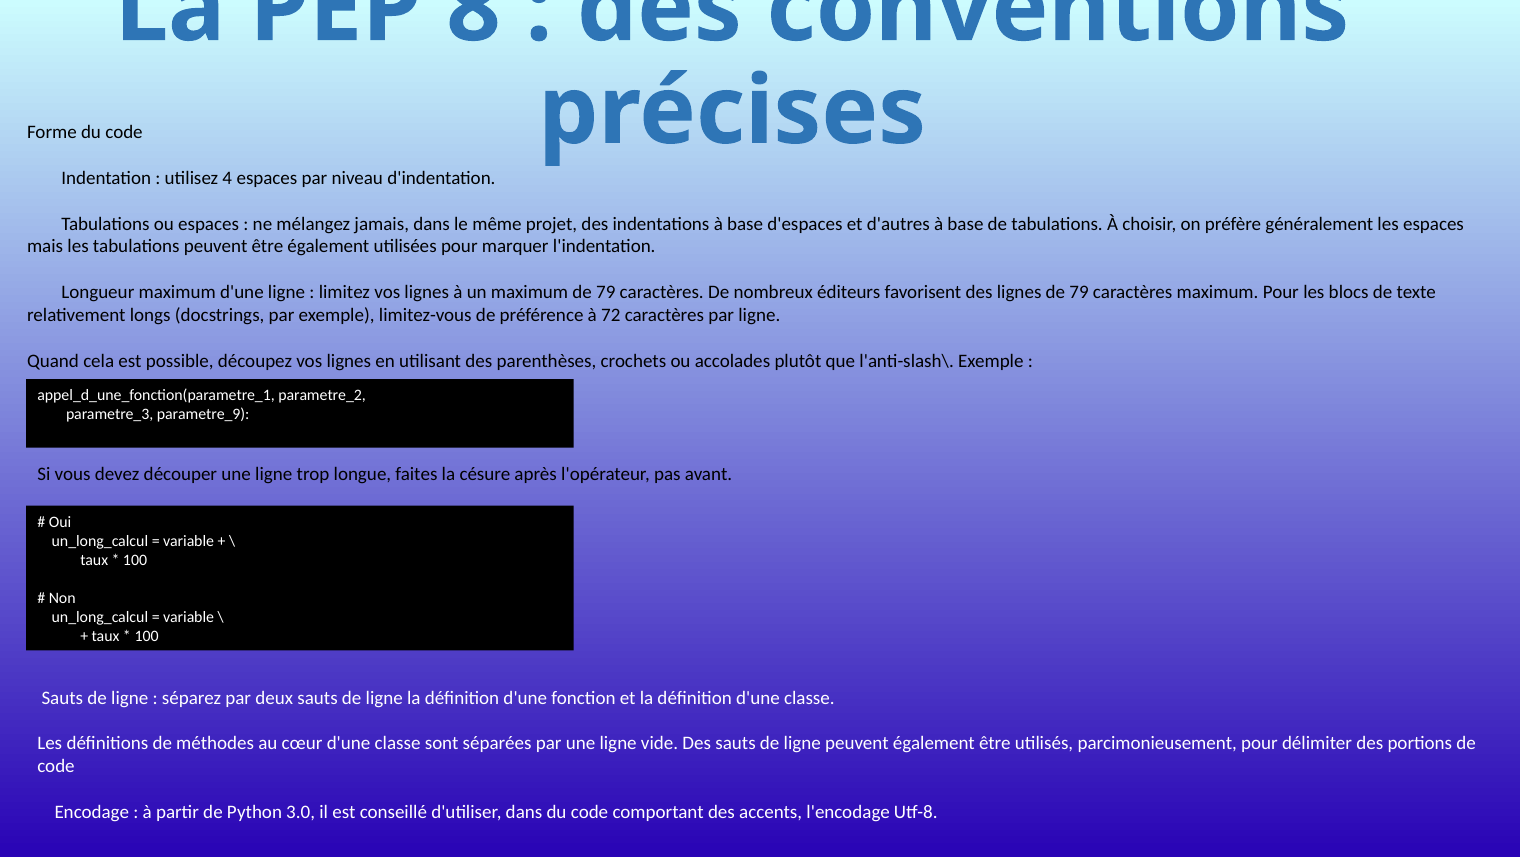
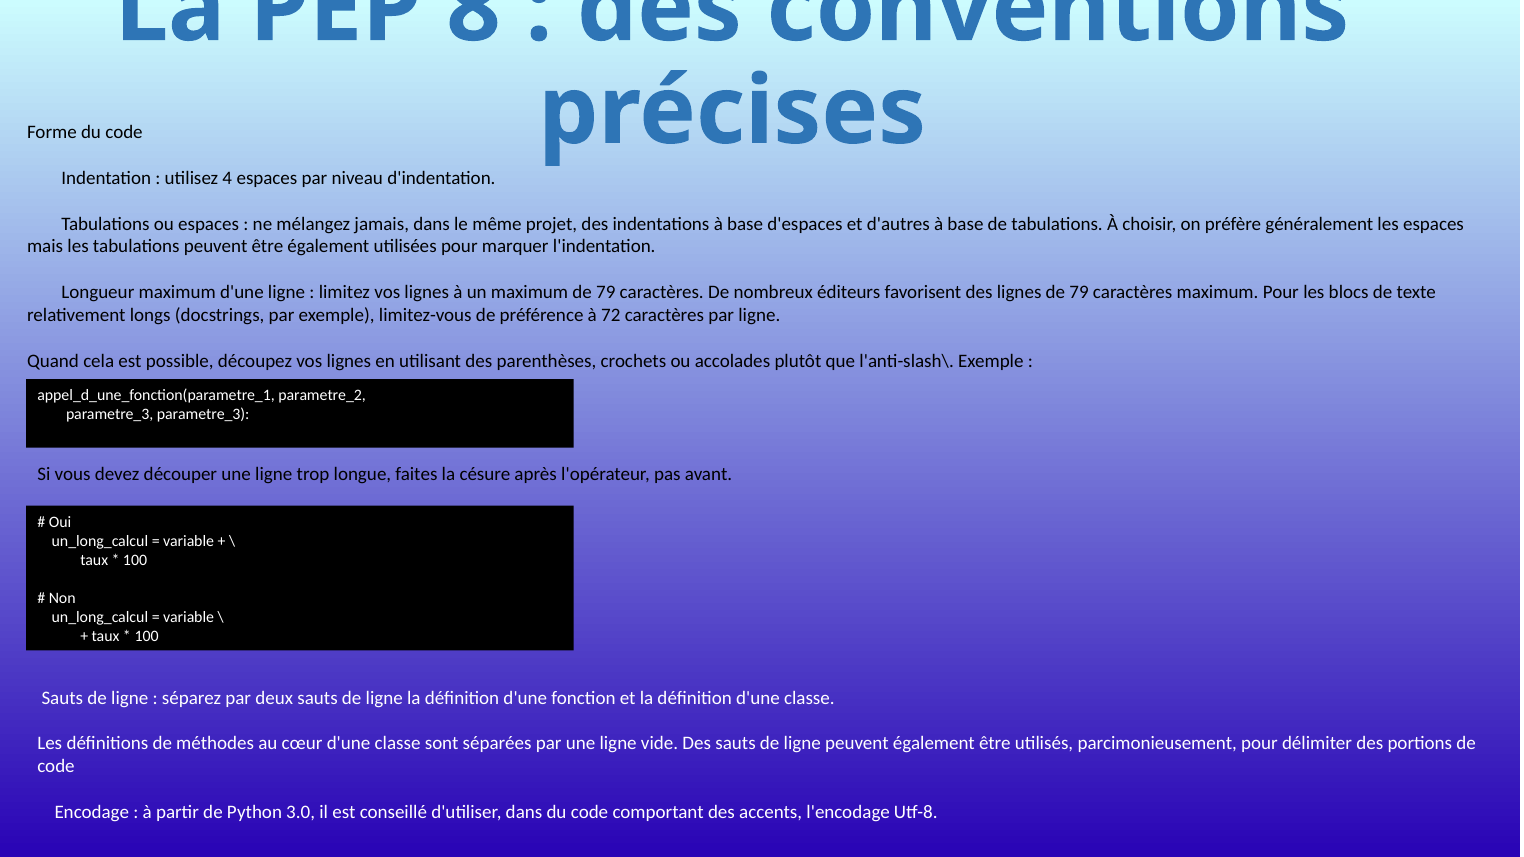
parametre_3 parametre_9: parametre_9 -> parametre_3
